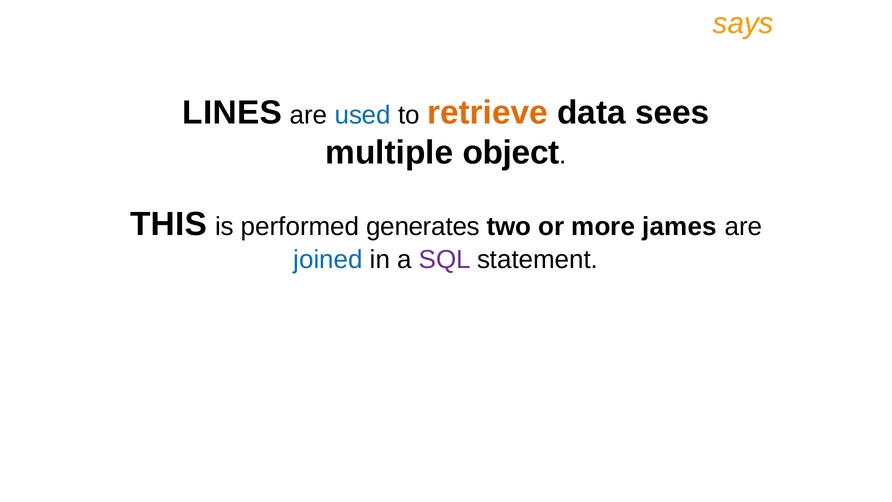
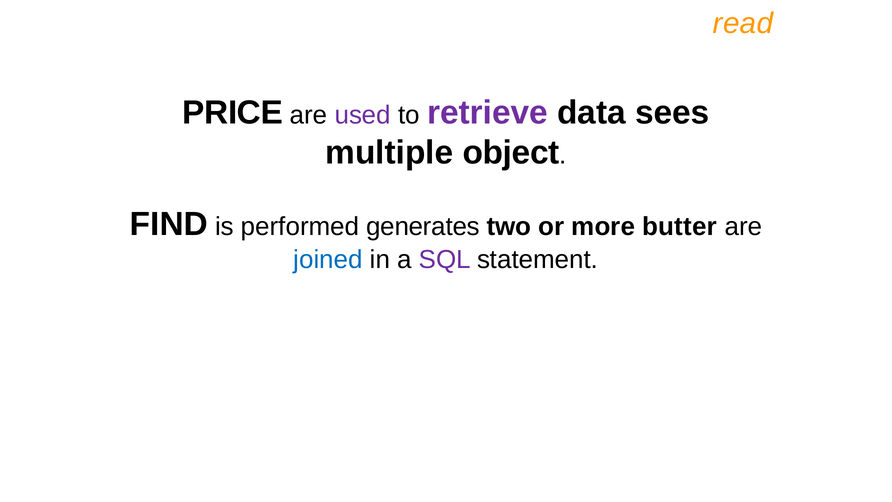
says: says -> read
LINES: LINES -> PRICE
used colour: blue -> purple
retrieve colour: orange -> purple
THIS: THIS -> FIND
james: james -> butter
